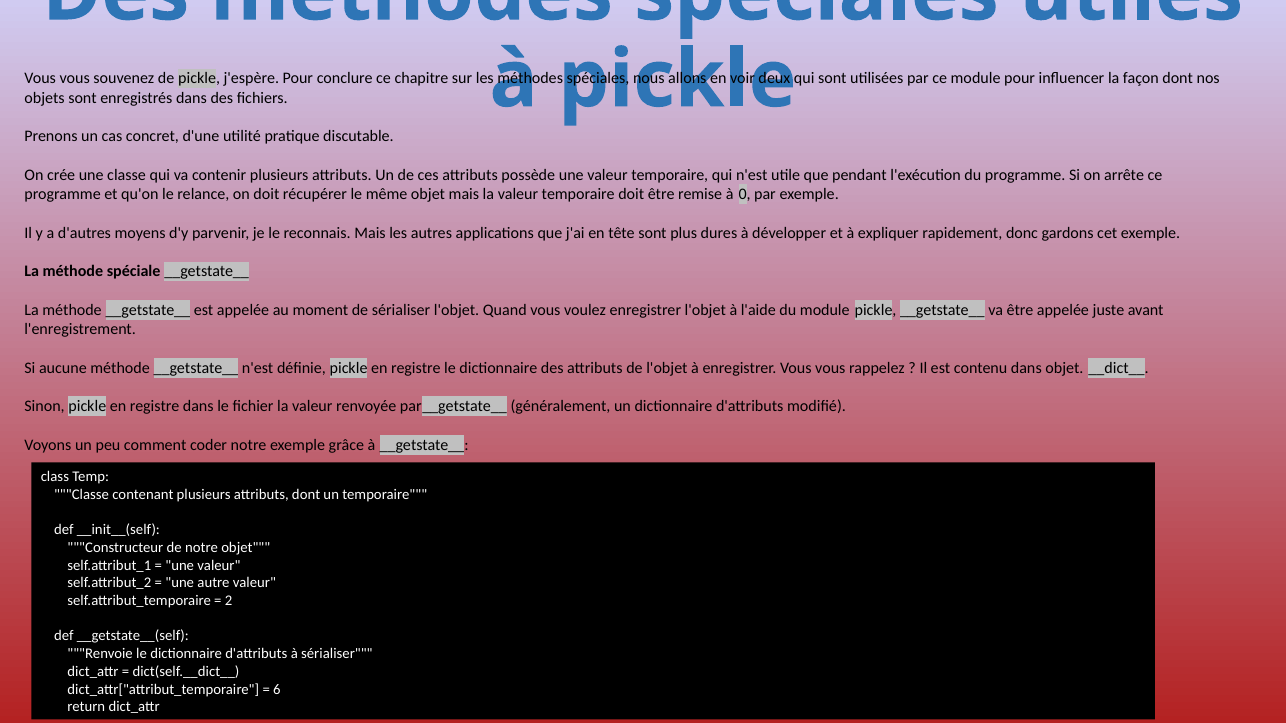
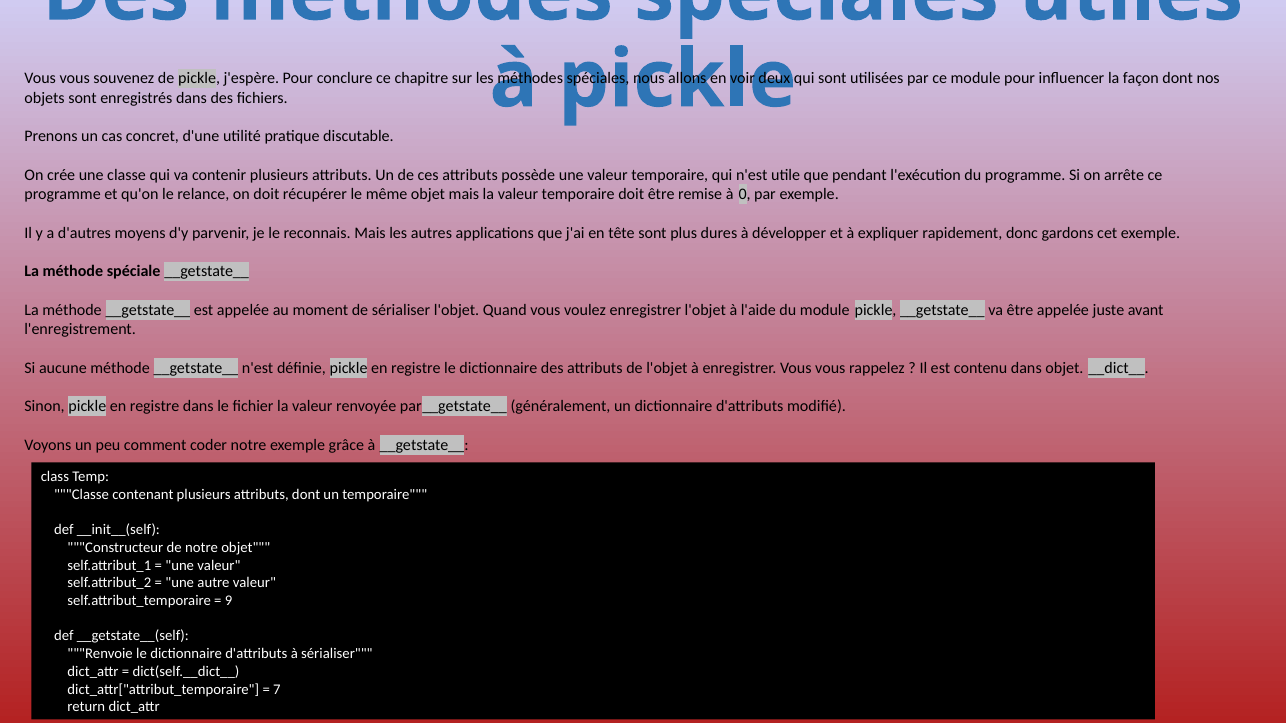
2: 2 -> 9
6: 6 -> 7
